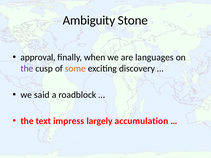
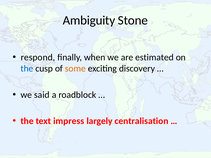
approval: approval -> respond
languages: languages -> estimated
the at (27, 69) colour: purple -> blue
accumulation: accumulation -> centralisation
